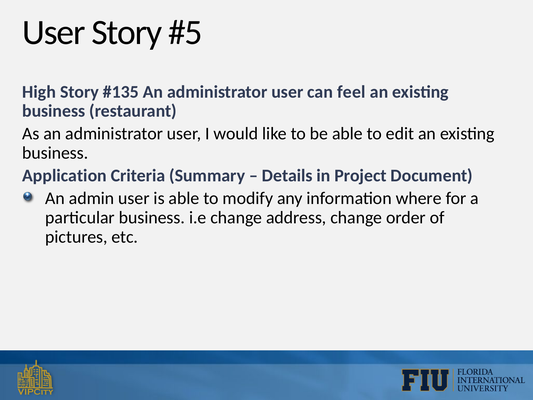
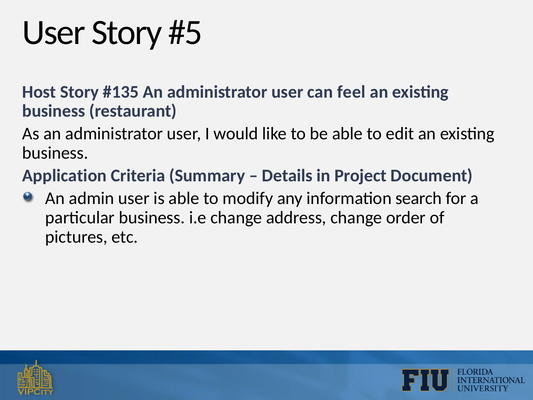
High: High -> Host
where: where -> search
